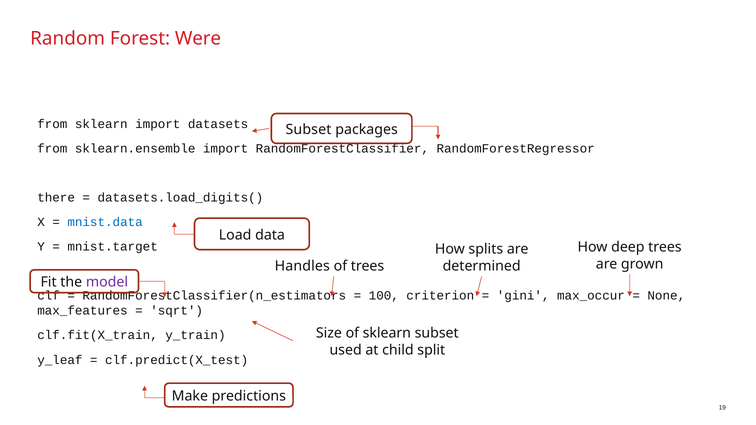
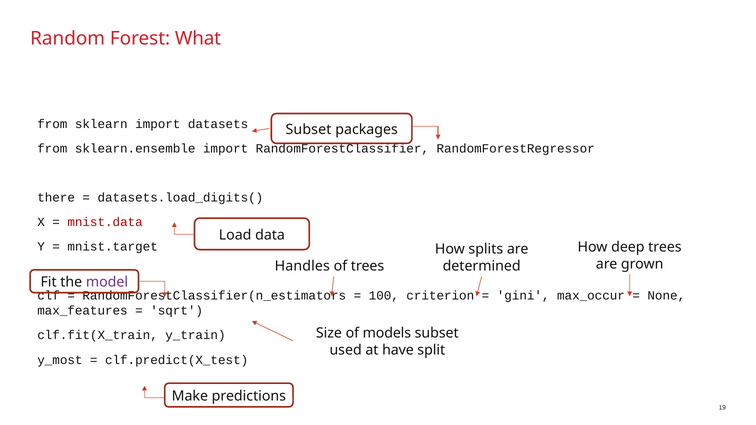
Were: Were -> What
mnist.data colour: blue -> red
of sklearn: sklearn -> models
child: child -> have
y_leaf: y_leaf -> y_most
